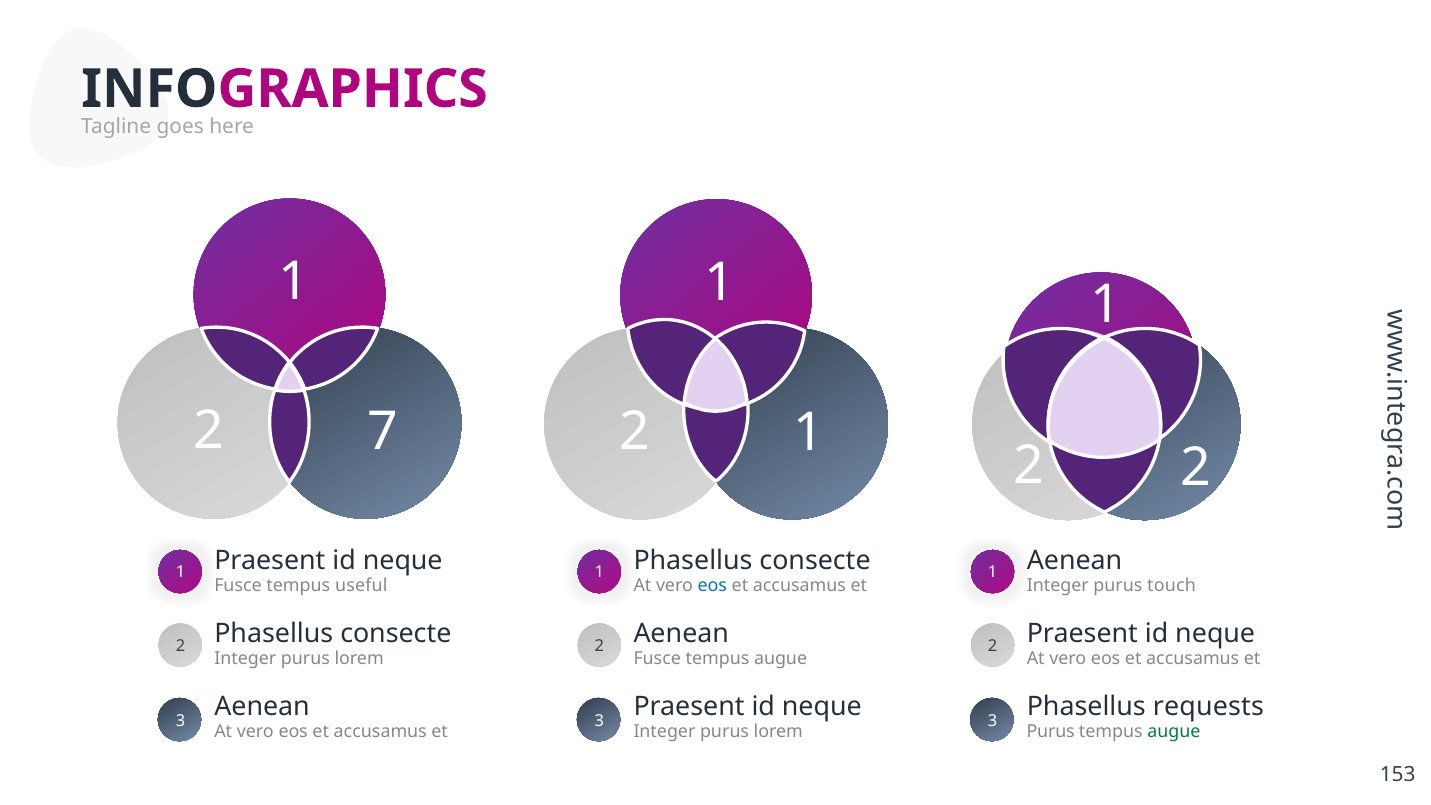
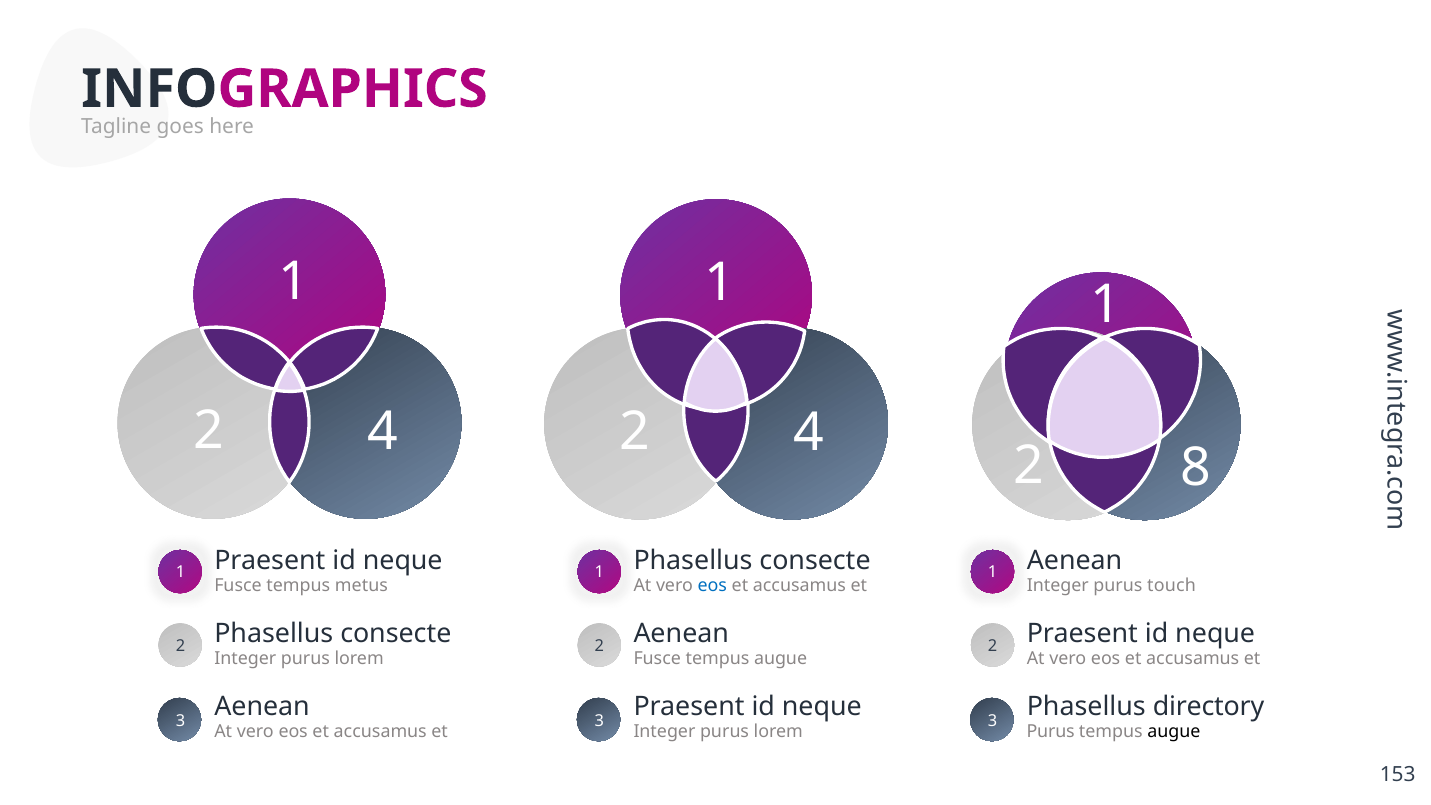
7 at (383, 432): 7 -> 4
1 at (809, 433): 1 -> 4
2 2: 2 -> 8
useful: useful -> metus
requests: requests -> directory
augue at (1174, 732) colour: green -> black
